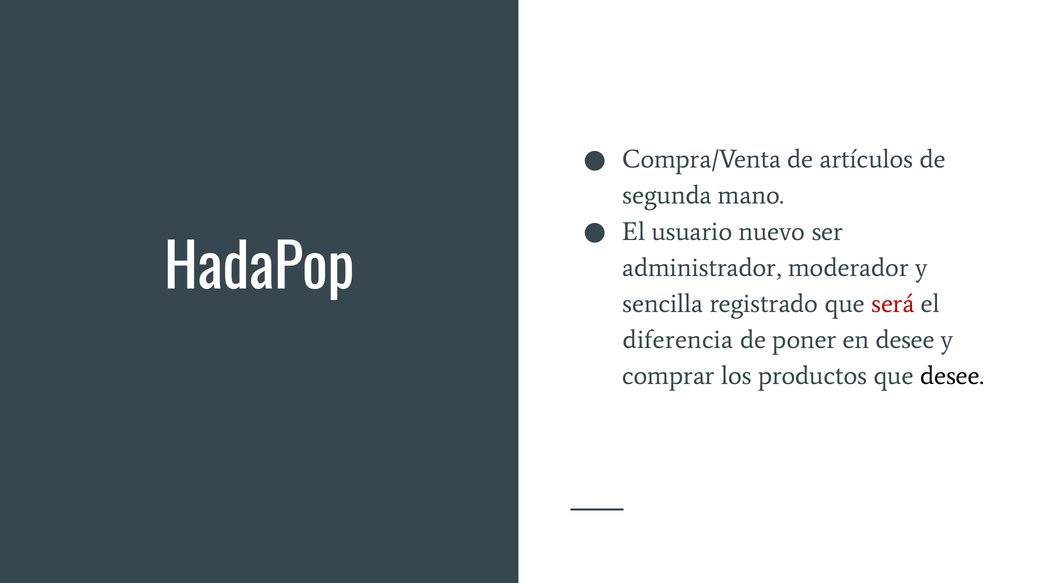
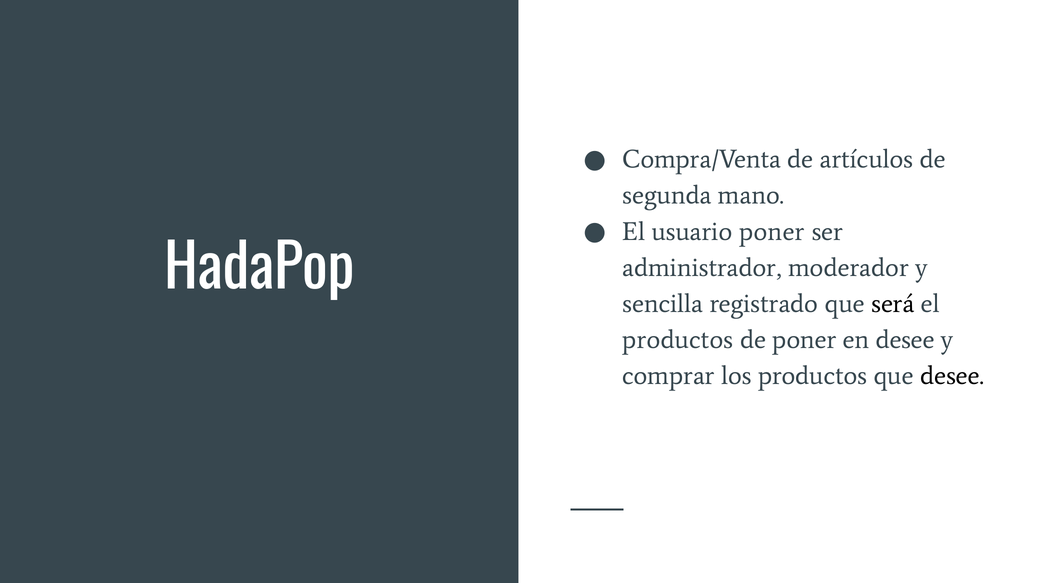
usuario nuevo: nuevo -> poner
será colour: red -> black
diferencia at (678, 340): diferencia -> productos
